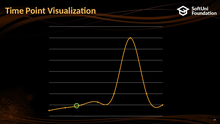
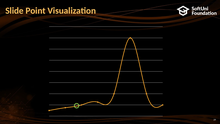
Time: Time -> Slide
